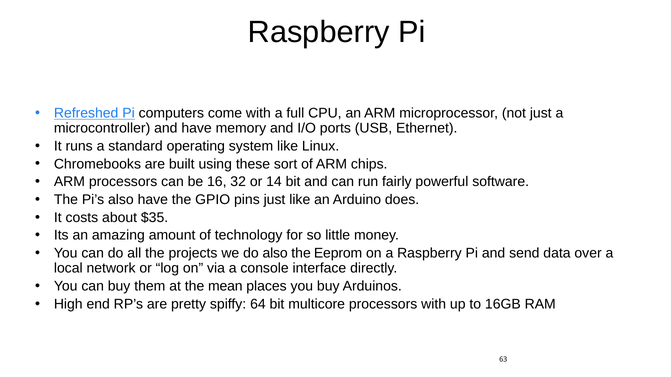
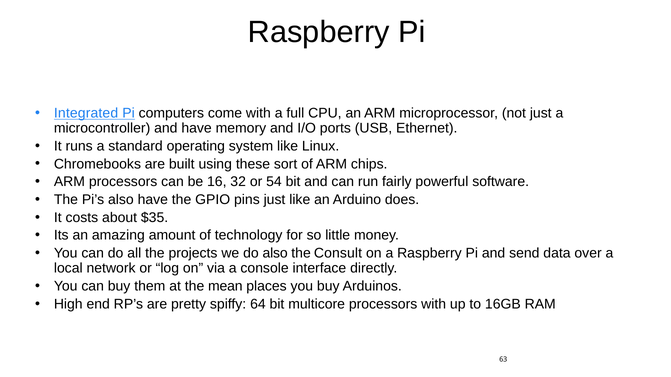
Refreshed: Refreshed -> Integrated
14: 14 -> 54
Eeprom: Eeprom -> Consult
